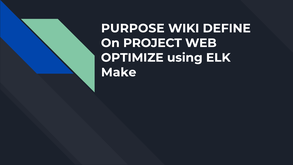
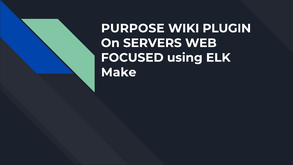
DEFINE: DEFINE -> PLUGIN
PROJECT: PROJECT -> SERVERS
OPTIMIZE: OPTIMIZE -> FOCUSED
